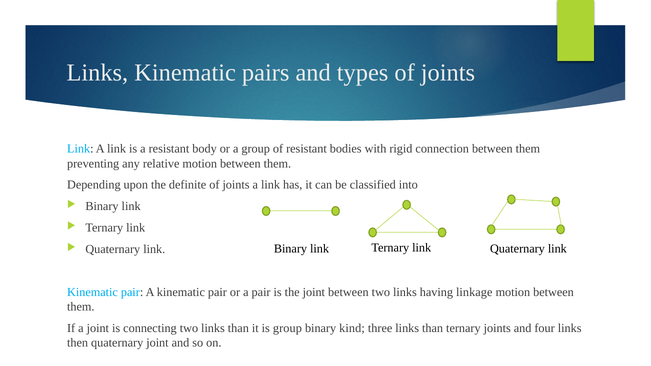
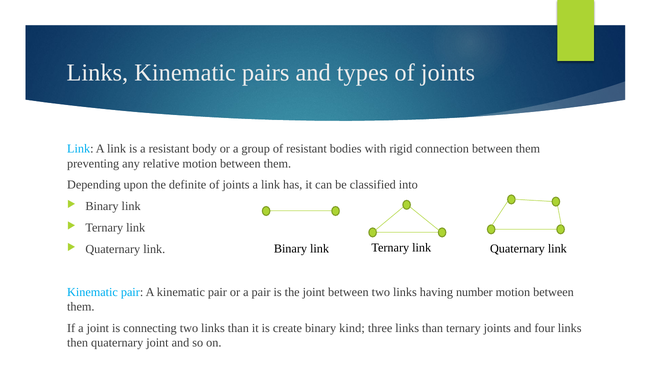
linkage: linkage -> number
is group: group -> create
